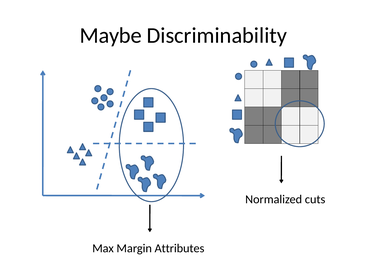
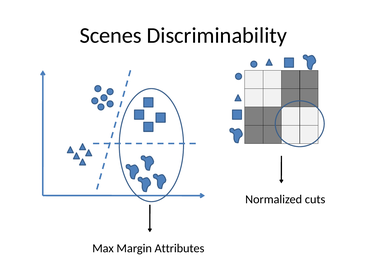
Maybe: Maybe -> Scenes
